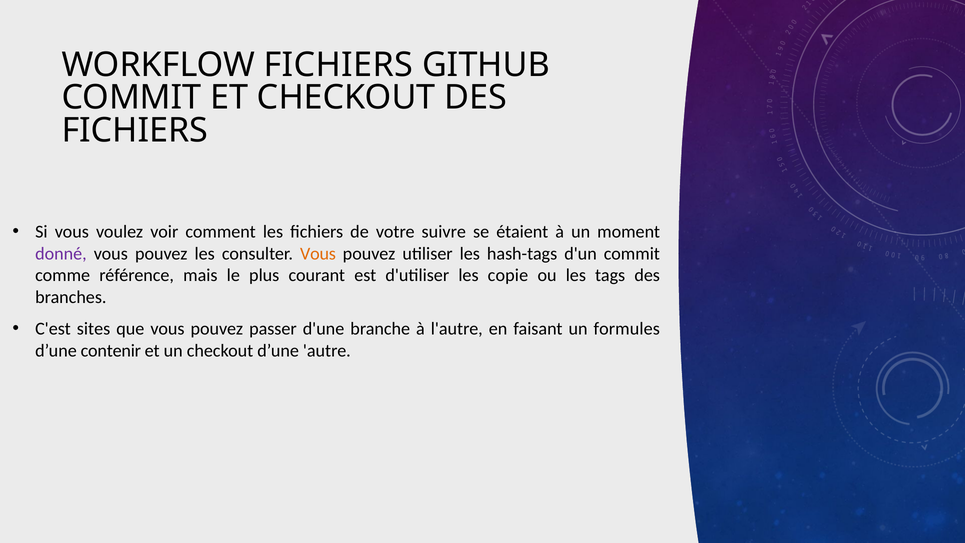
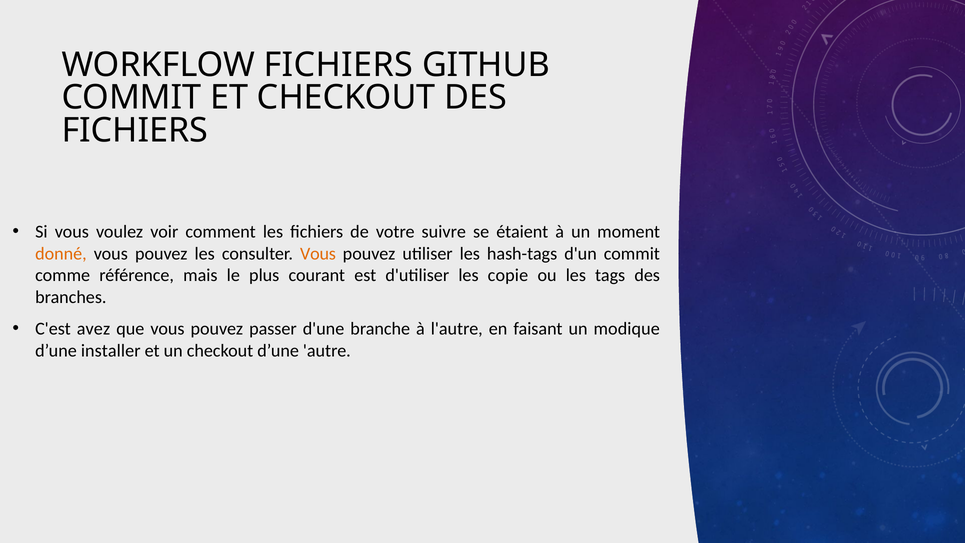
donné colour: purple -> orange
sites: sites -> avez
formules: formules -> modique
contenir: contenir -> installer
